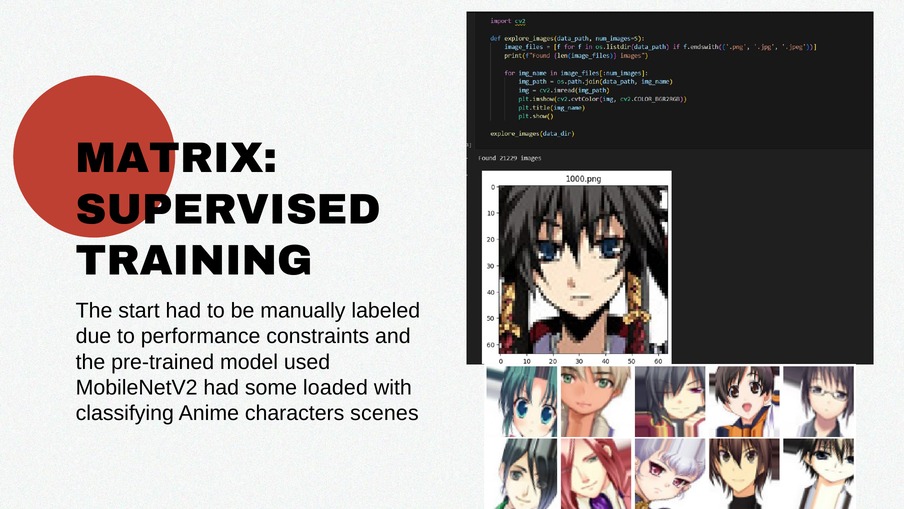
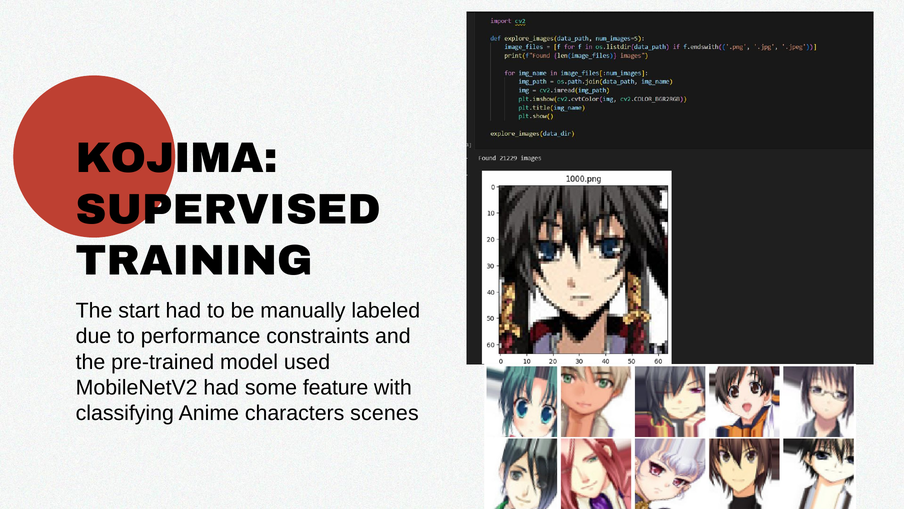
MATRIX: MATRIX -> KOJIMA
loaded: loaded -> feature
